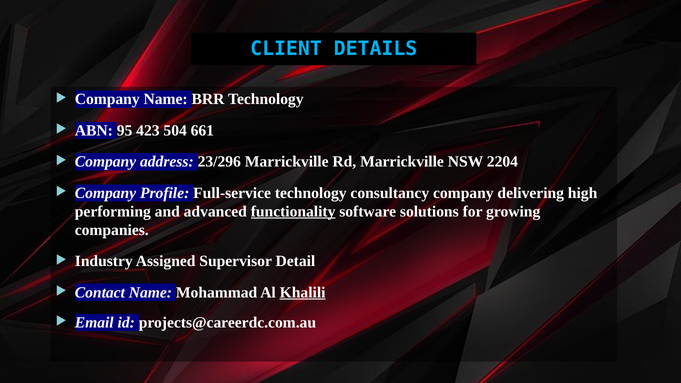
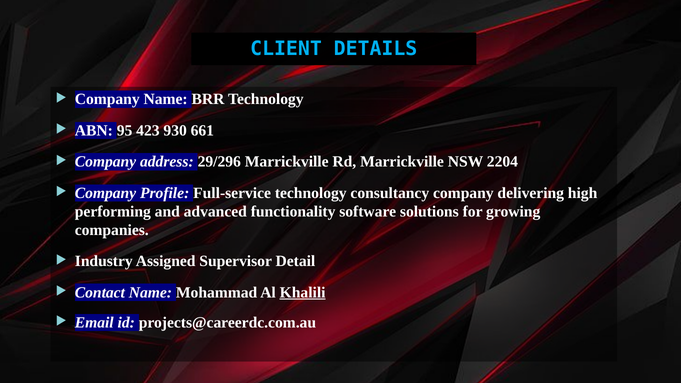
504: 504 -> 930
23/296: 23/296 -> 29/296
functionality underline: present -> none
